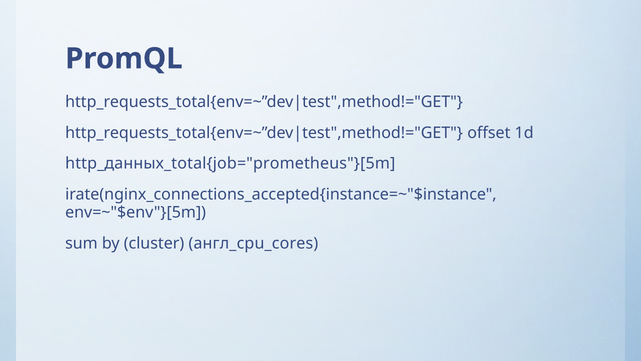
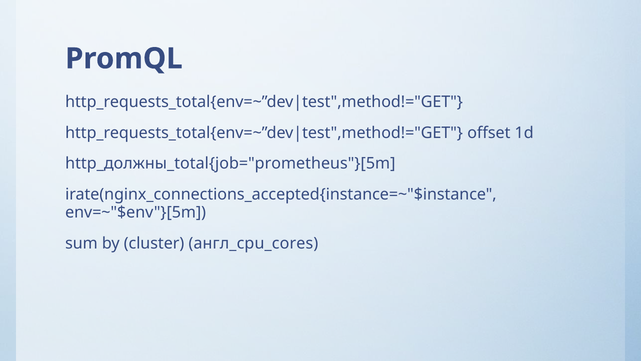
http_данных_total{job="prometheus"}[5m: http_данных_total{job="prometheus"}[5m -> http_должны_total{job="prometheus"}[5m
